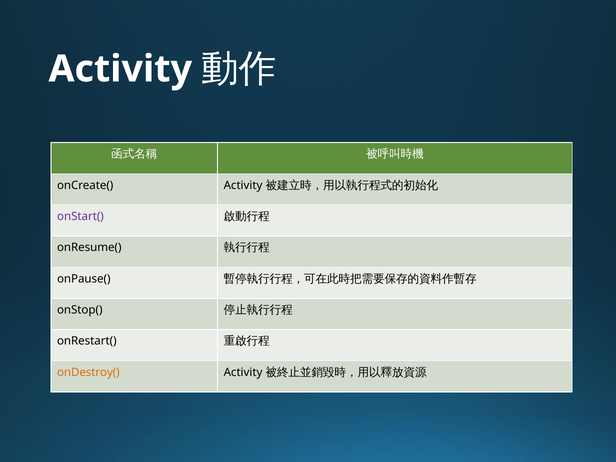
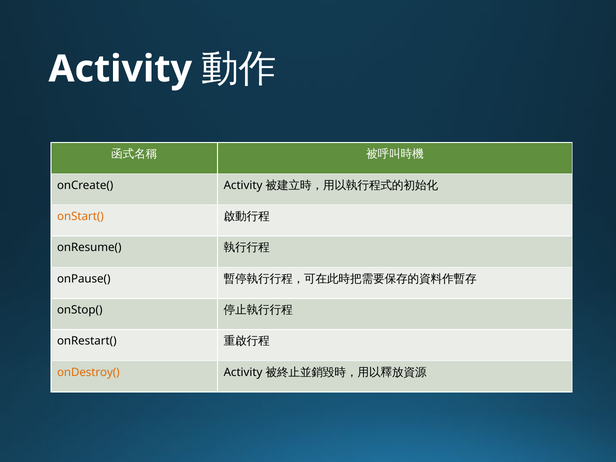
onStart( colour: purple -> orange
